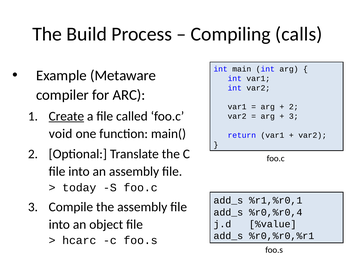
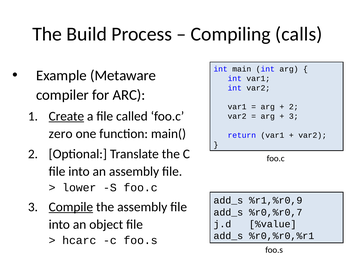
void: void -> zero
today: today -> lower
%r1,%r0,1: %r1,%r0,1 -> %r1,%r0,9
Compile underline: none -> present
%r0,%r0,4: %r0,%r0,4 -> %r0,%r0,7
